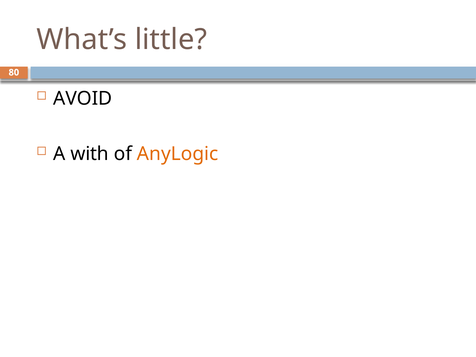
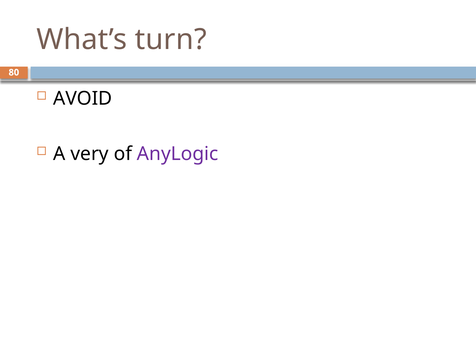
little: little -> turn
with: with -> very
AnyLogic colour: orange -> purple
